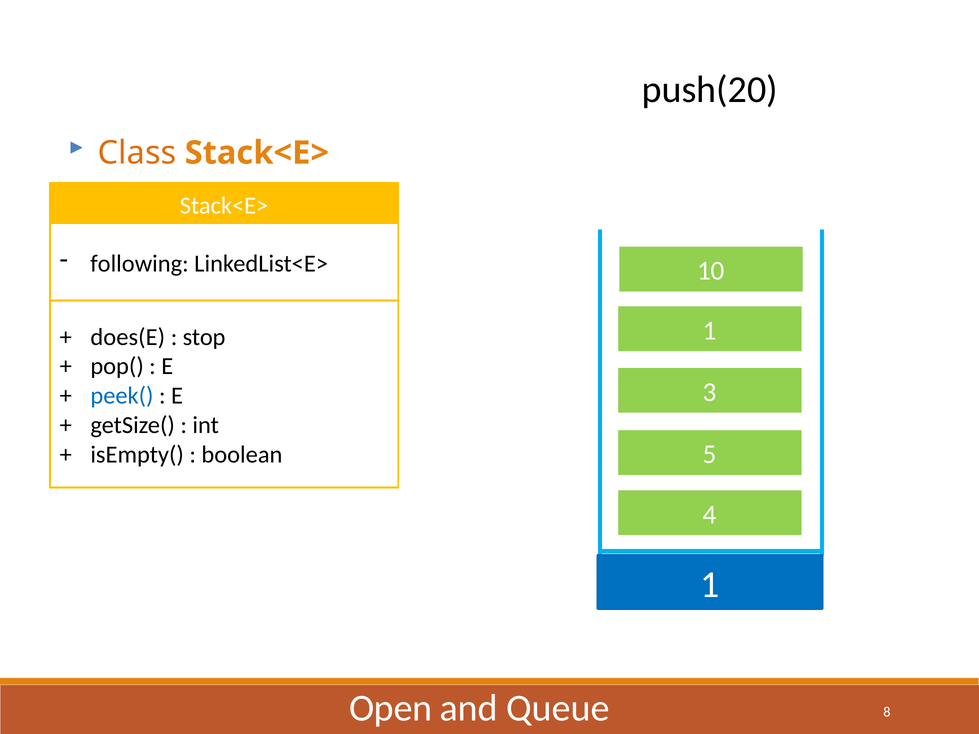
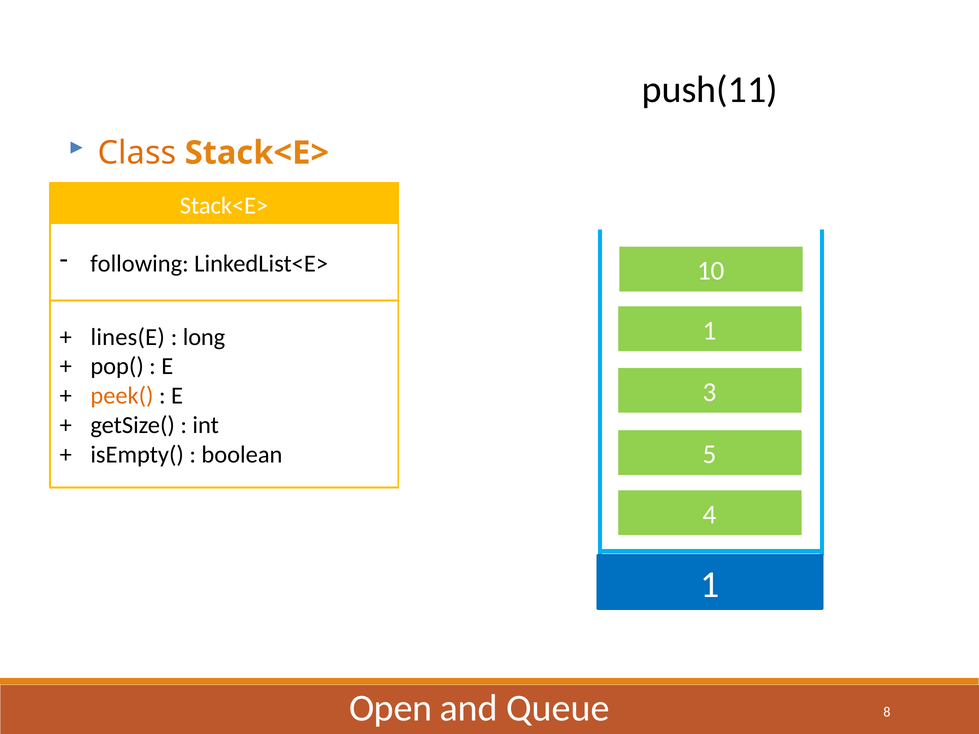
push(20: push(20 -> push(11
does(E: does(E -> lines(E
stop: stop -> long
peek( colour: blue -> orange
